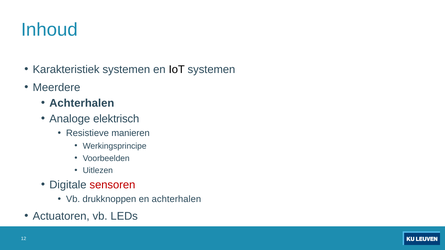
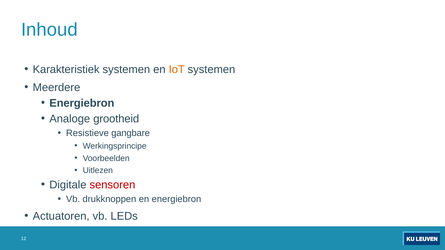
IoT colour: black -> orange
Achterhalen at (82, 103): Achterhalen -> Energiebron
elektrisch: elektrisch -> grootheid
manieren: manieren -> gangbare
en achterhalen: achterhalen -> energiebron
